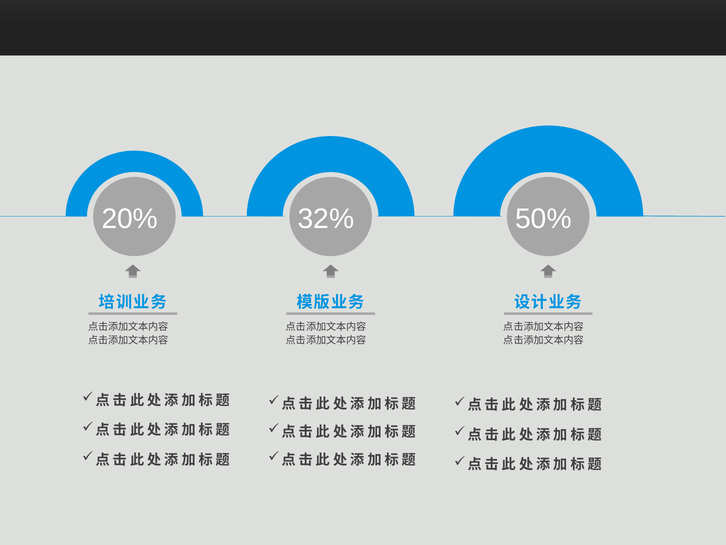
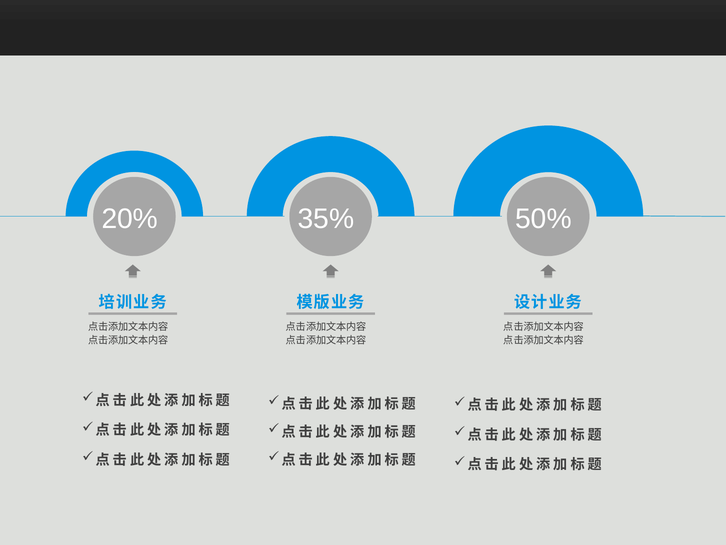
32%: 32% -> 35%
